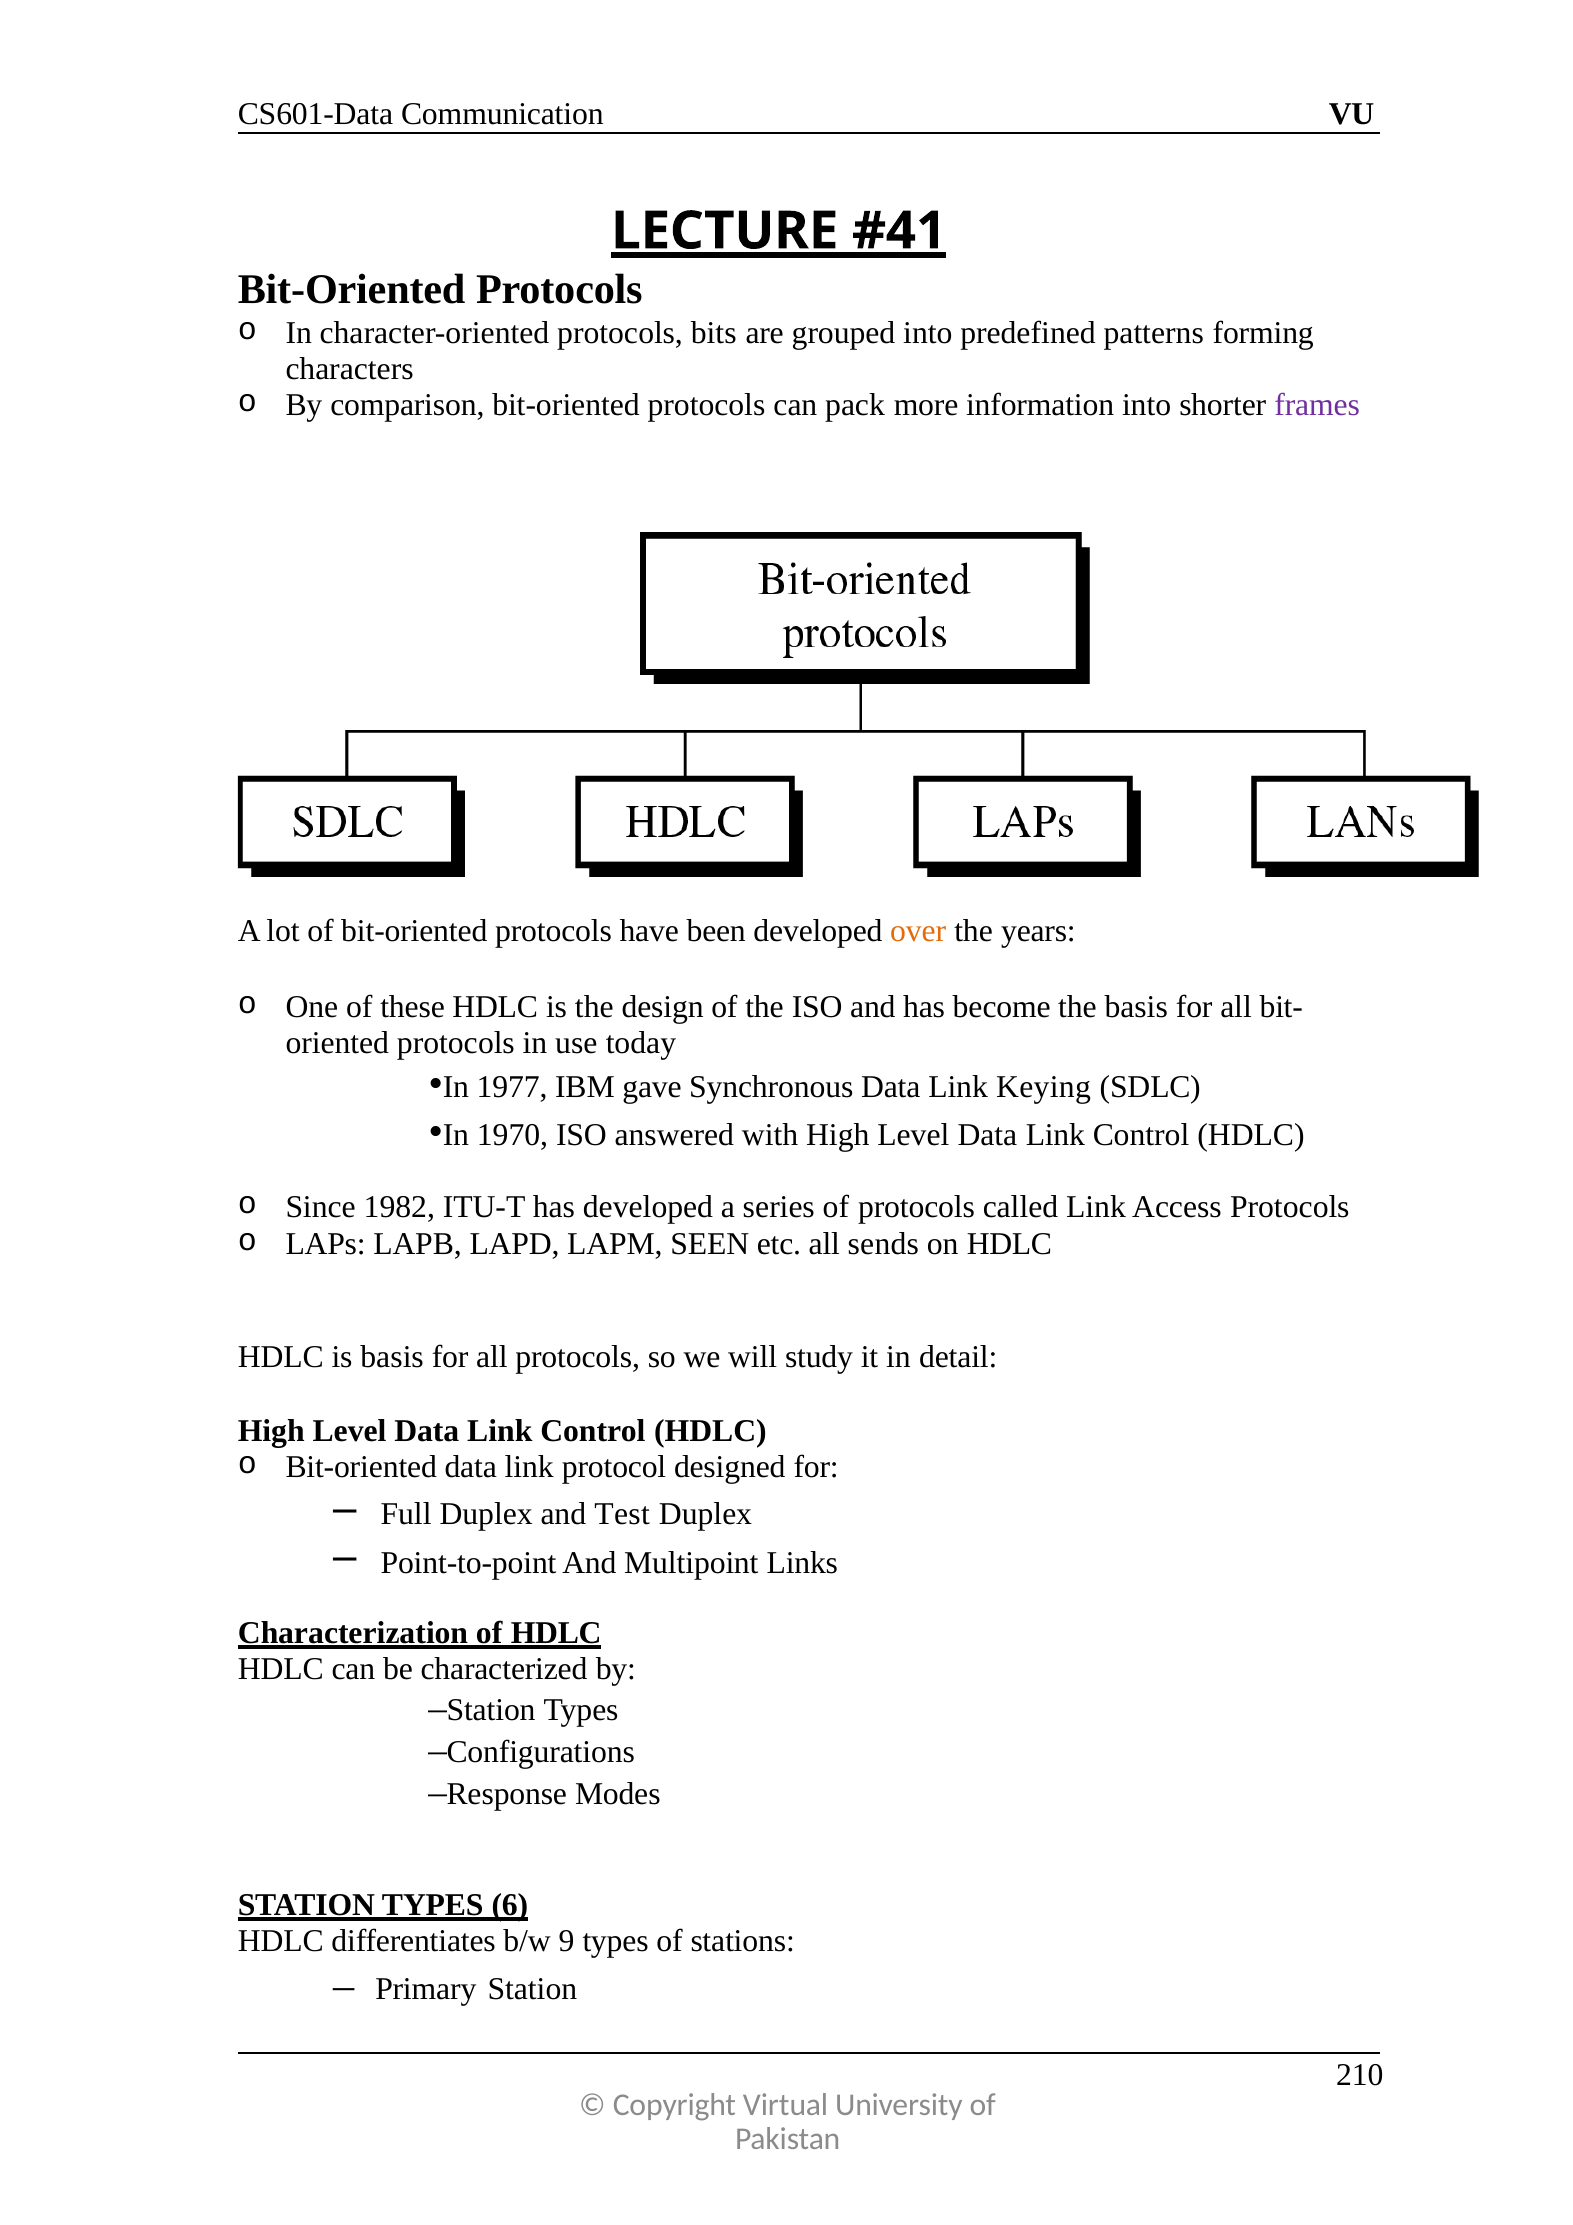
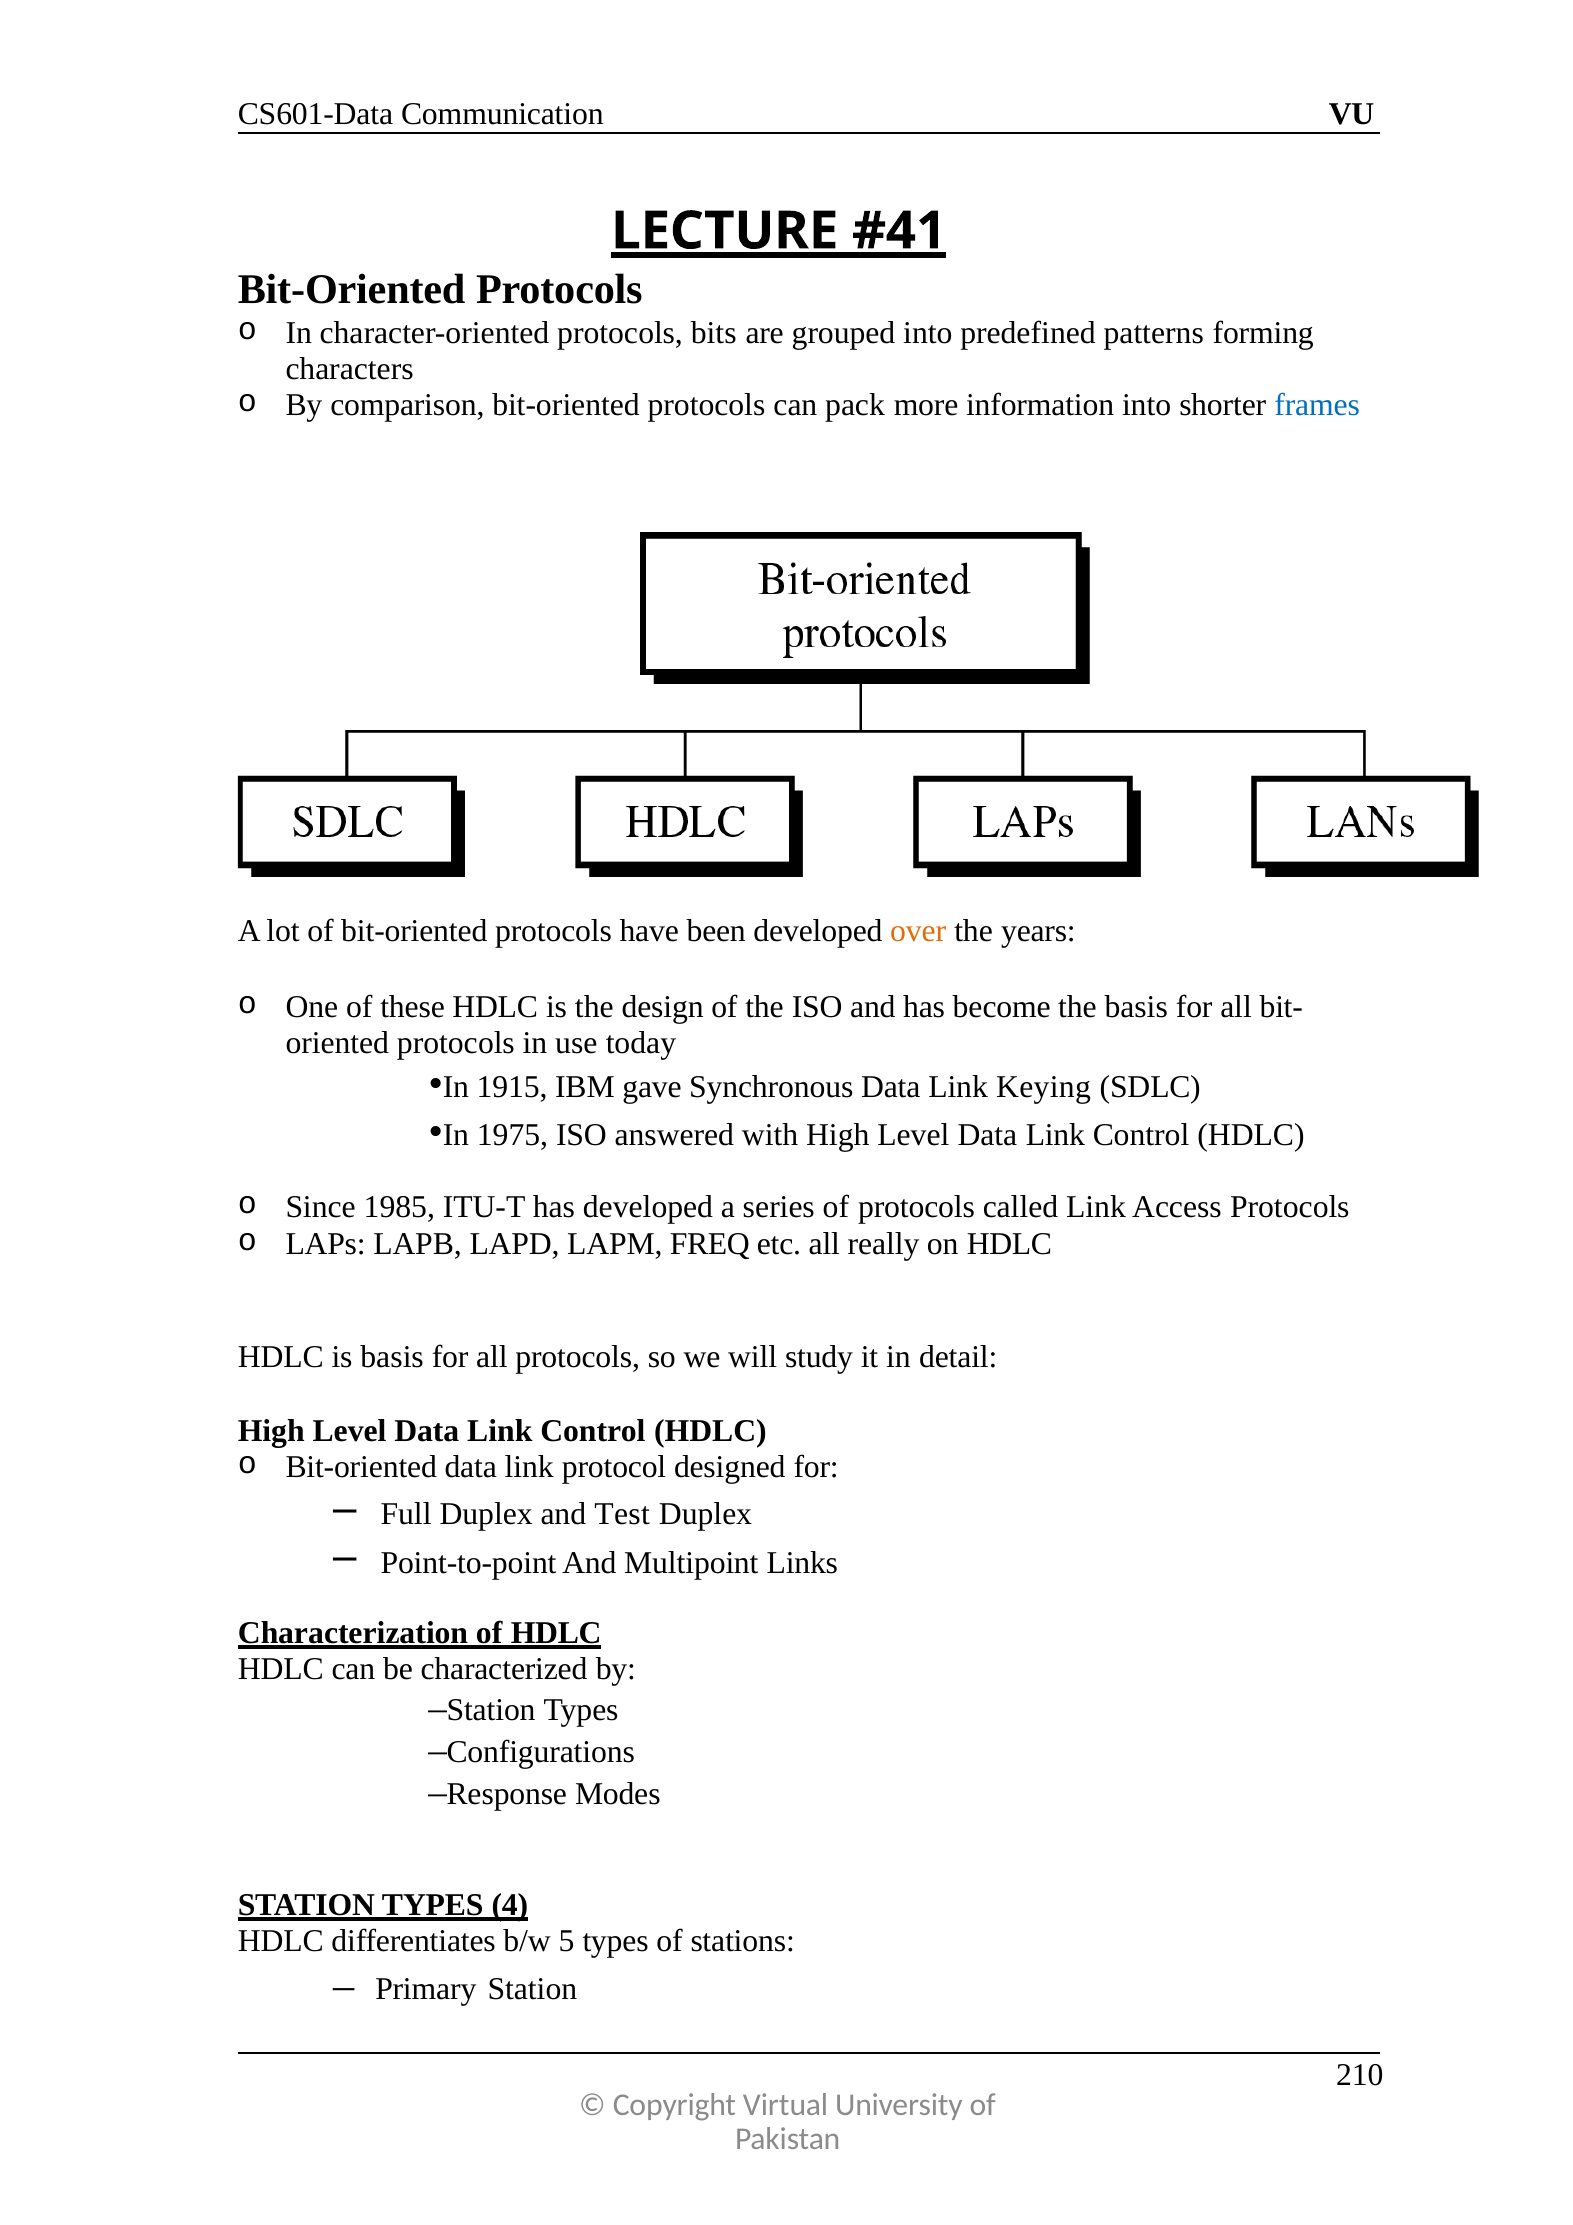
frames colour: purple -> blue
1977: 1977 -> 1915
1970: 1970 -> 1975
1982: 1982 -> 1985
SEEN: SEEN -> FREQ
sends: sends -> really
6: 6 -> 4
9: 9 -> 5
